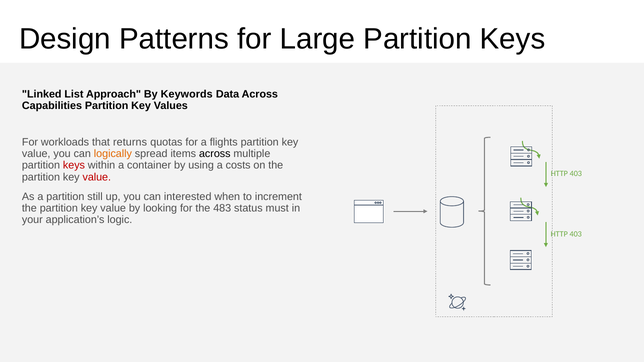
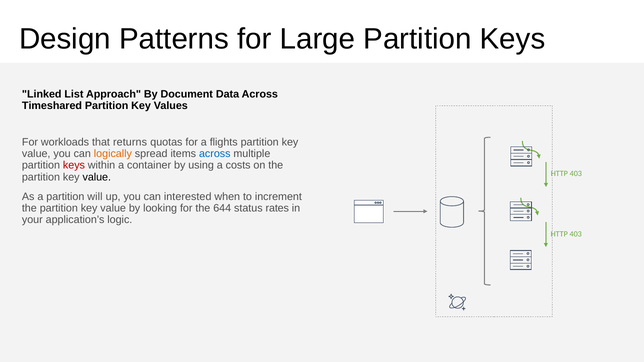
Keywords: Keywords -> Document
Capabilities: Capabilities -> Timeshared
across at (215, 154) colour: black -> blue
value at (97, 177) colour: red -> black
still: still -> will
483: 483 -> 644
must: must -> rates
